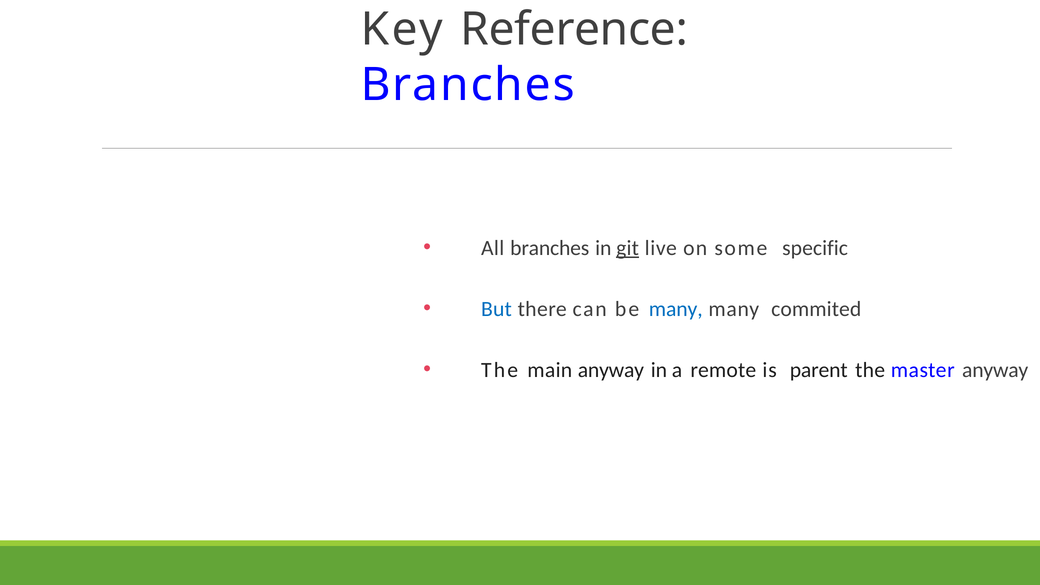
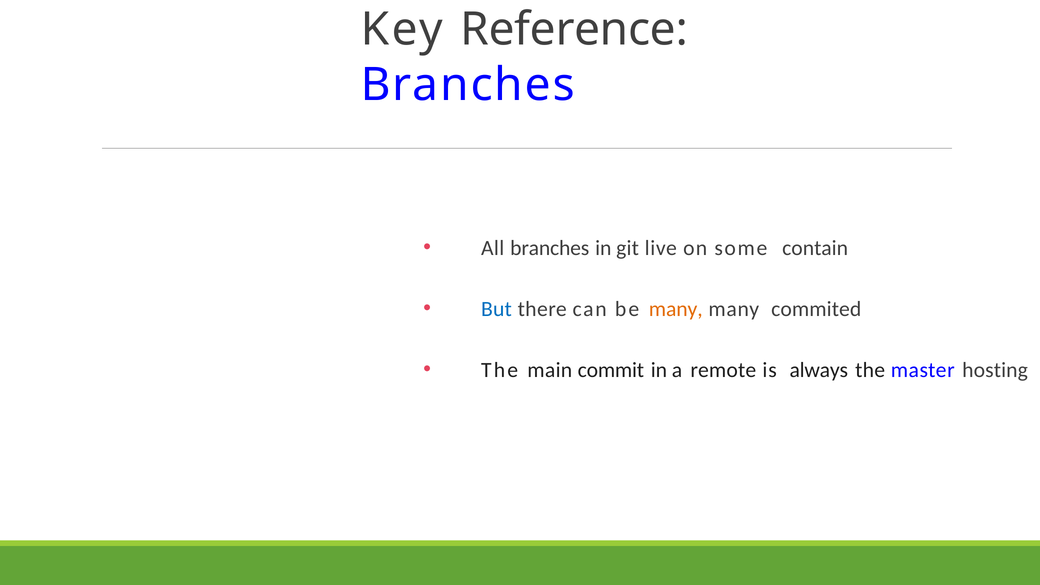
git underline: present -> none
specific: specific -> contain
many at (676, 309) colour: blue -> orange
main anyway: anyway -> commit
parent: parent -> always
master anyway: anyway -> hosting
